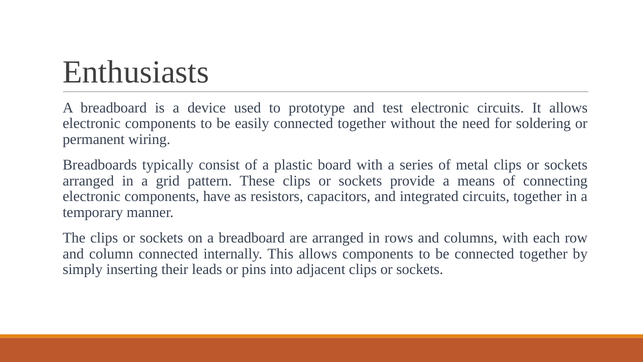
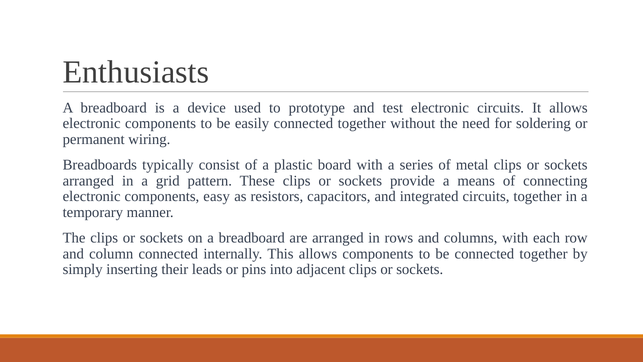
have: have -> easy
